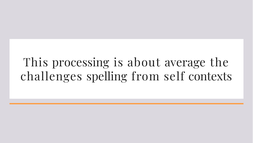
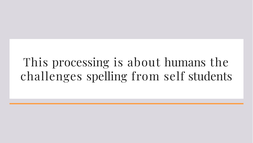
average: average -> humans
contexts: contexts -> students
